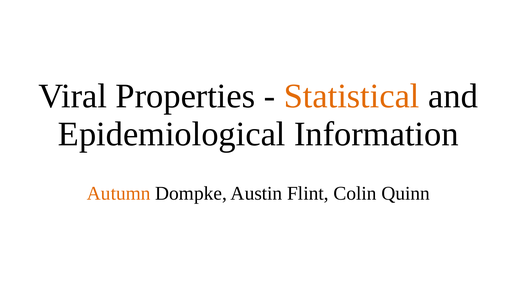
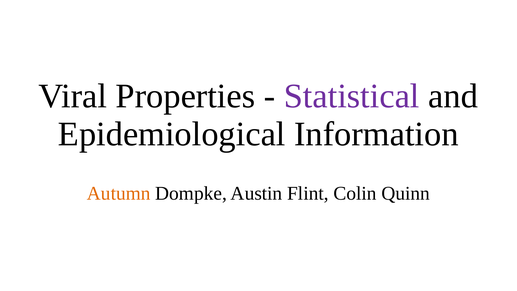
Statistical colour: orange -> purple
